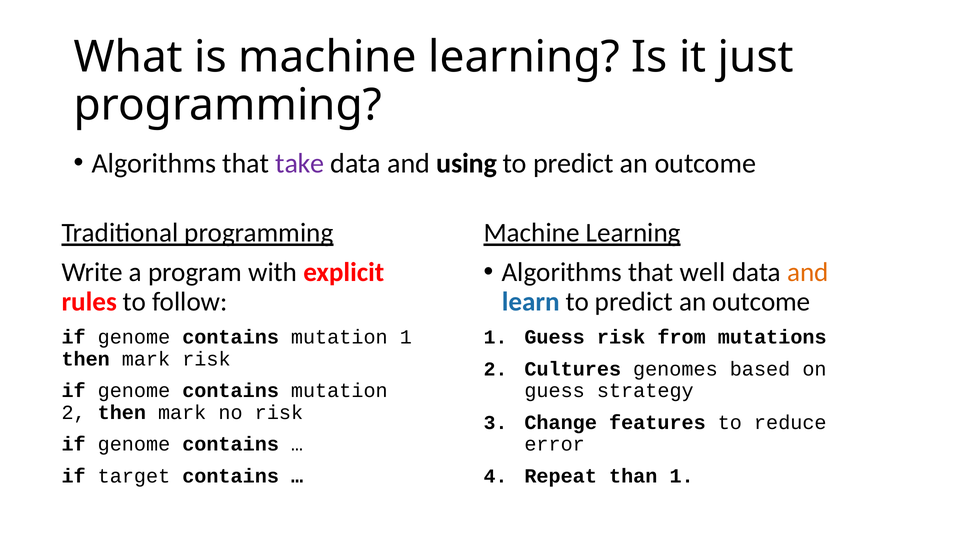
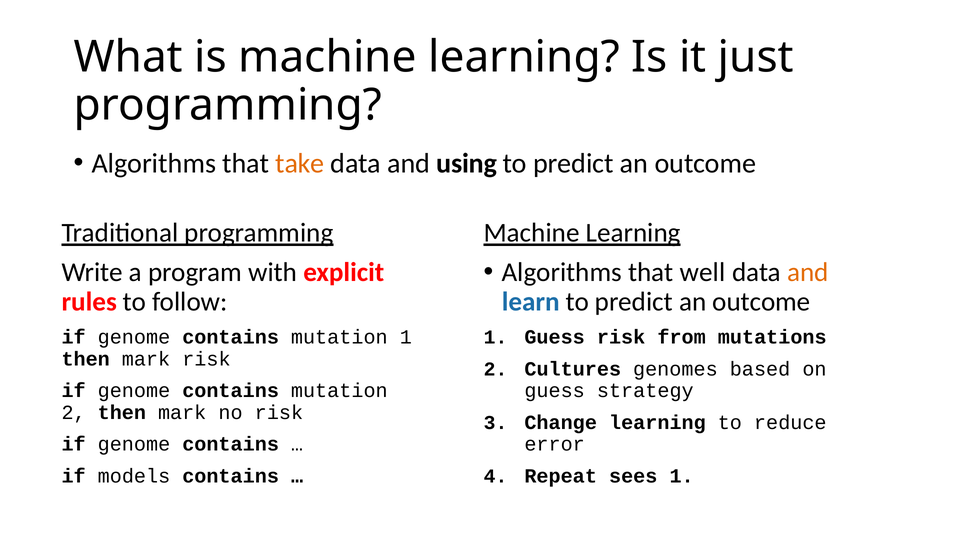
take colour: purple -> orange
Change features: features -> learning
target: target -> models
than: than -> sees
